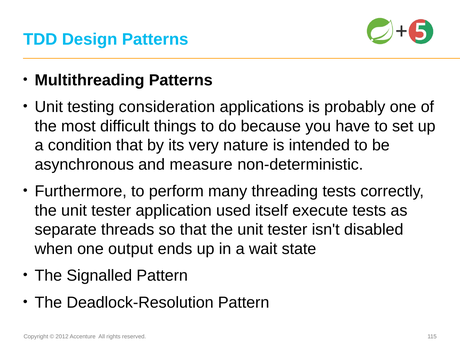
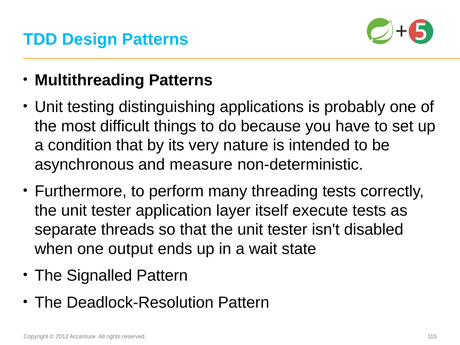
consideration: consideration -> distinguishing
used: used -> layer
